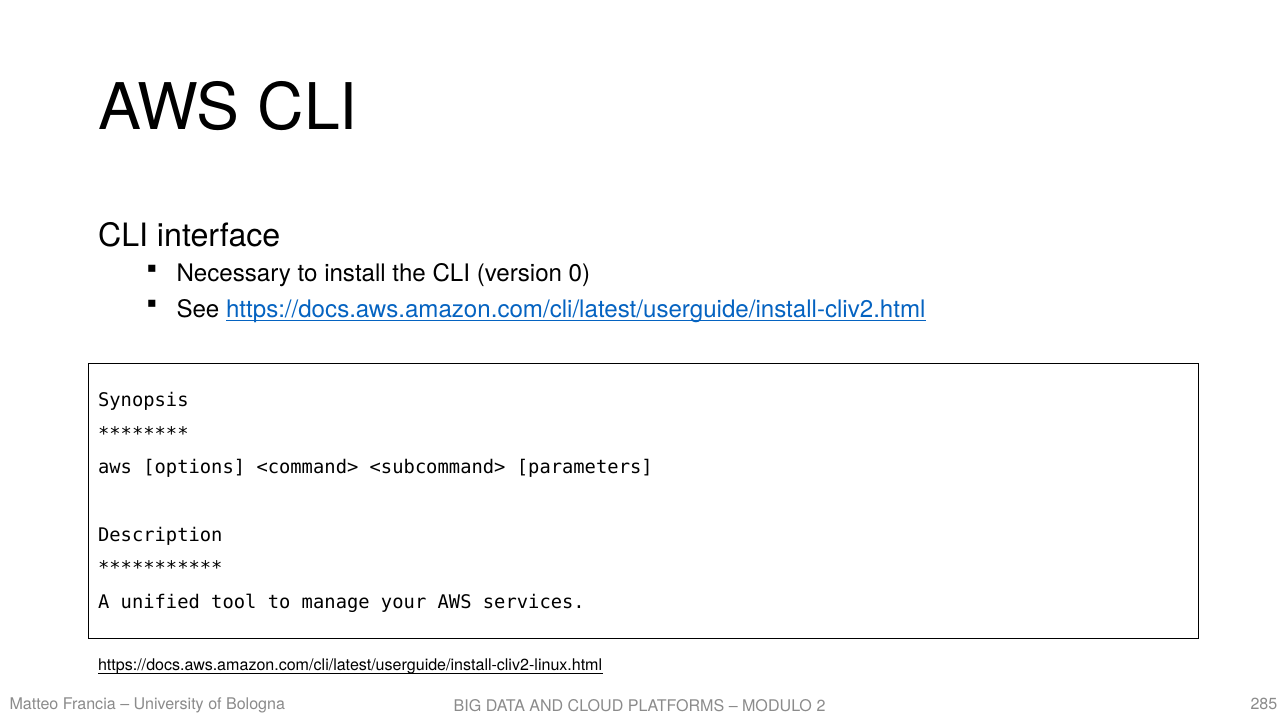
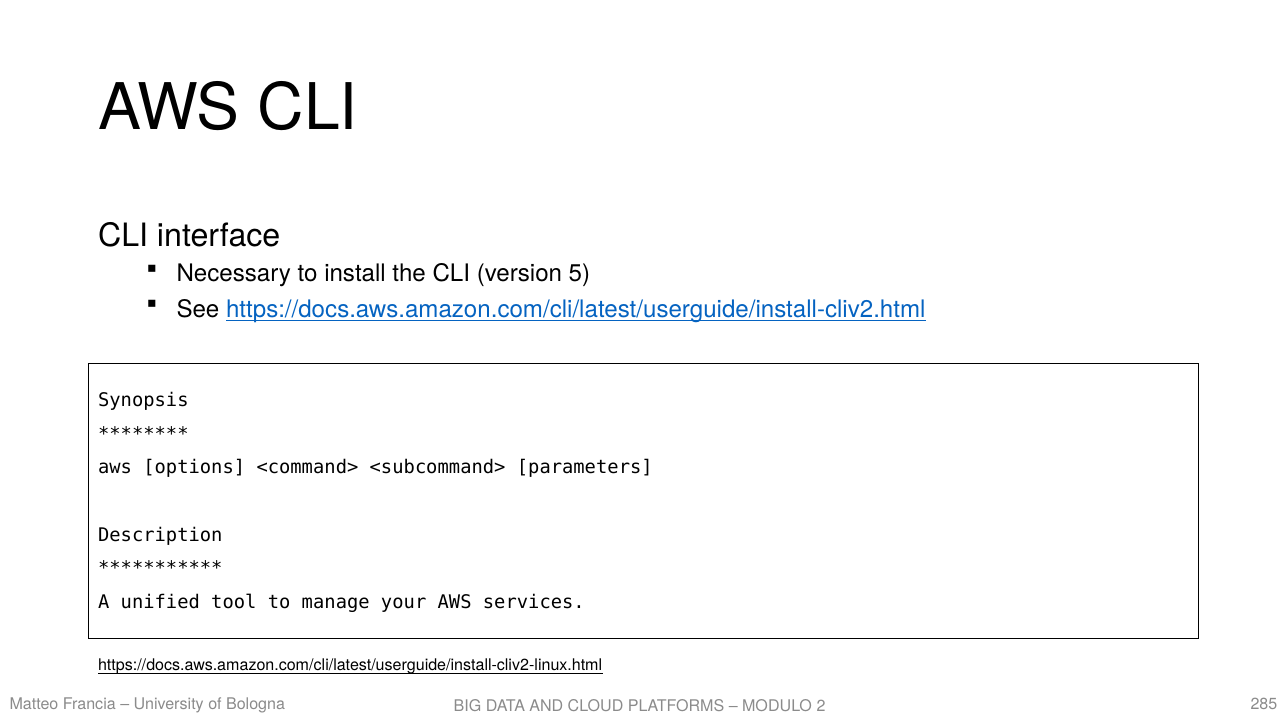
0: 0 -> 5
